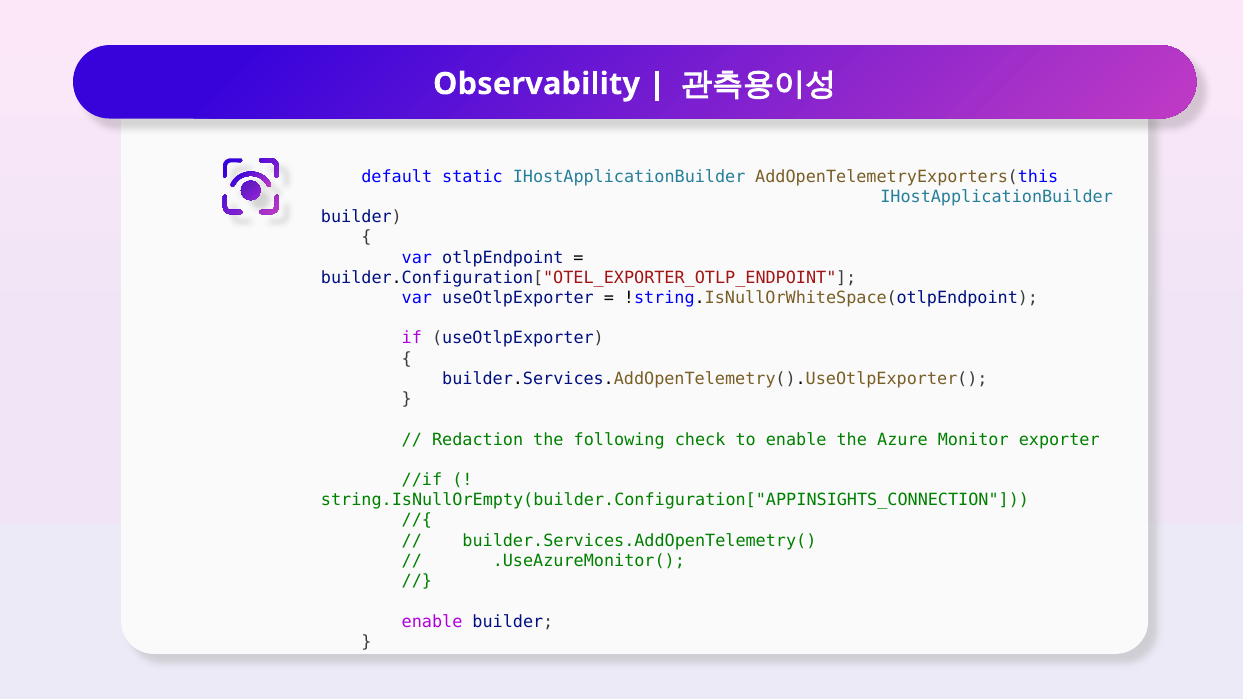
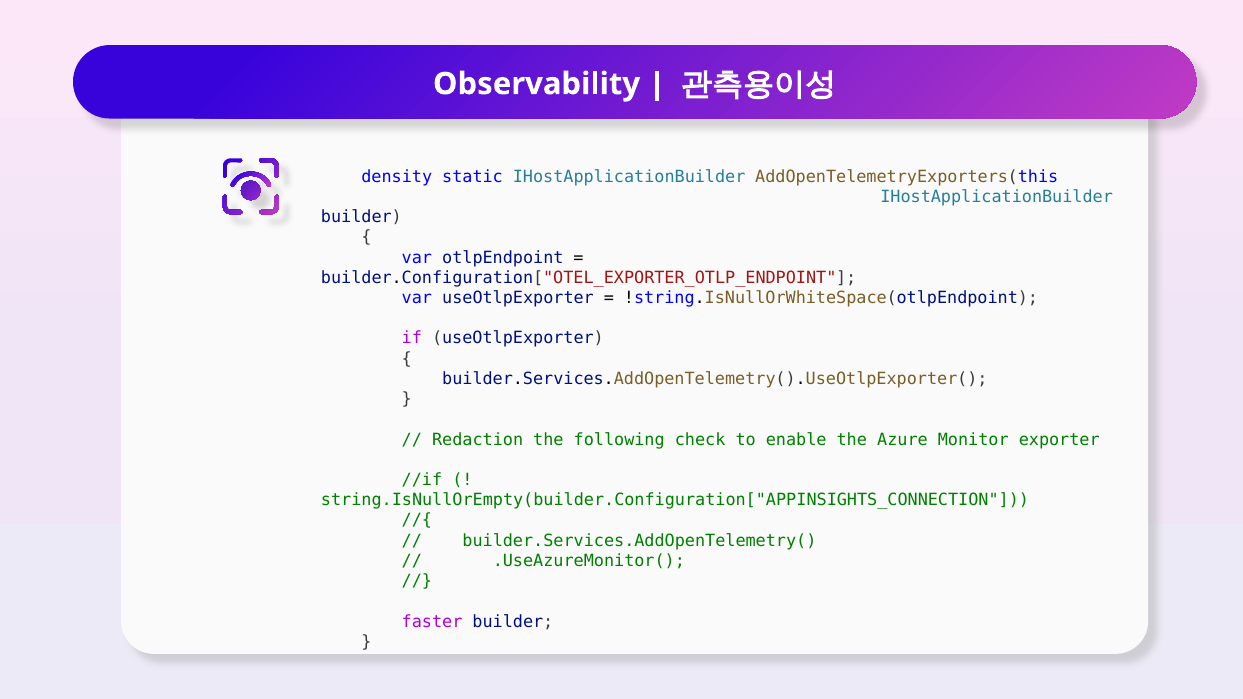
default: default -> density
enable at (432, 622): enable -> faster
